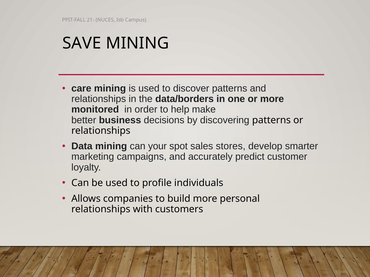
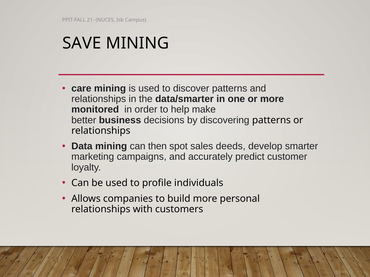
data/borders: data/borders -> data/smarter
your: your -> then
stores: stores -> deeds
